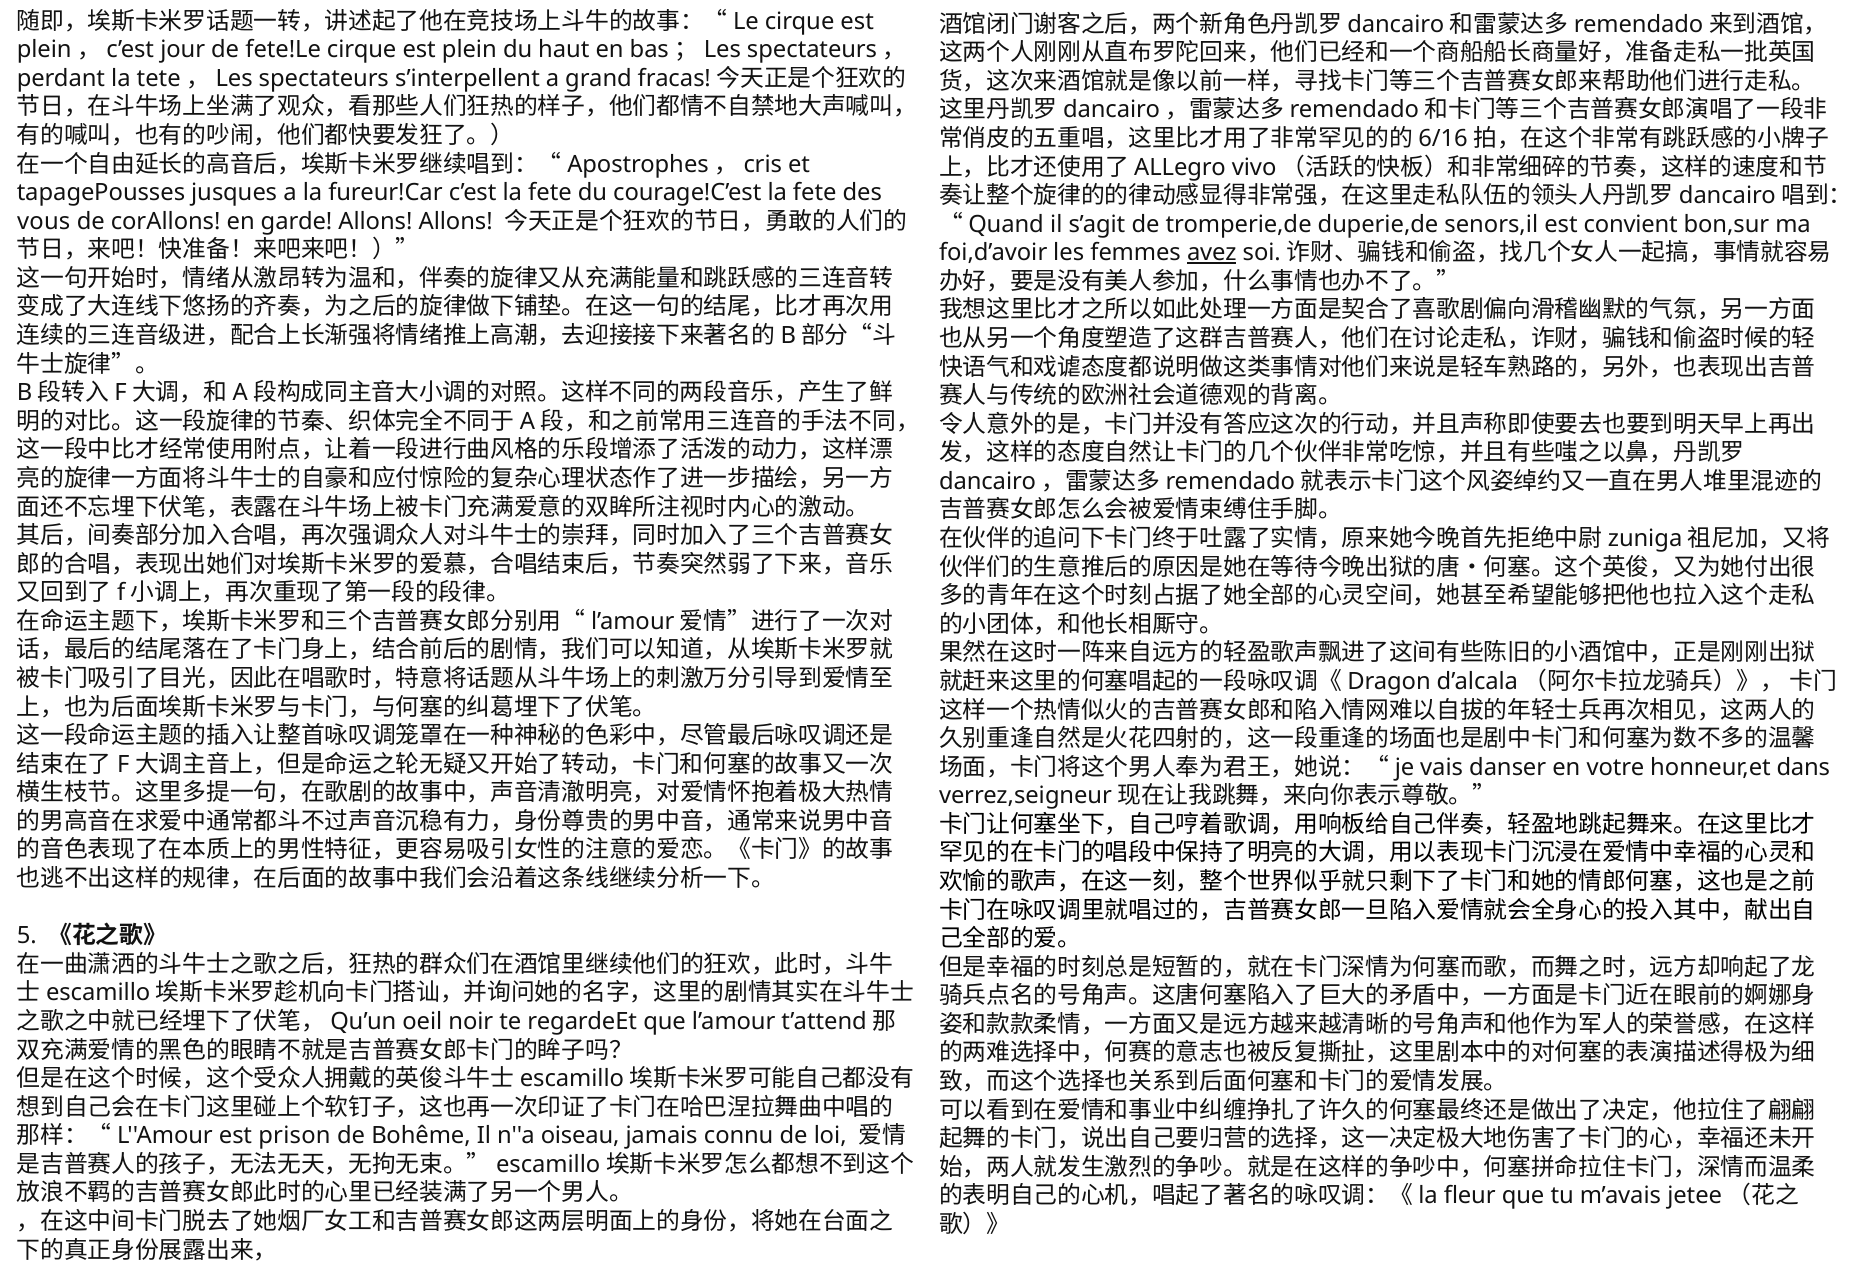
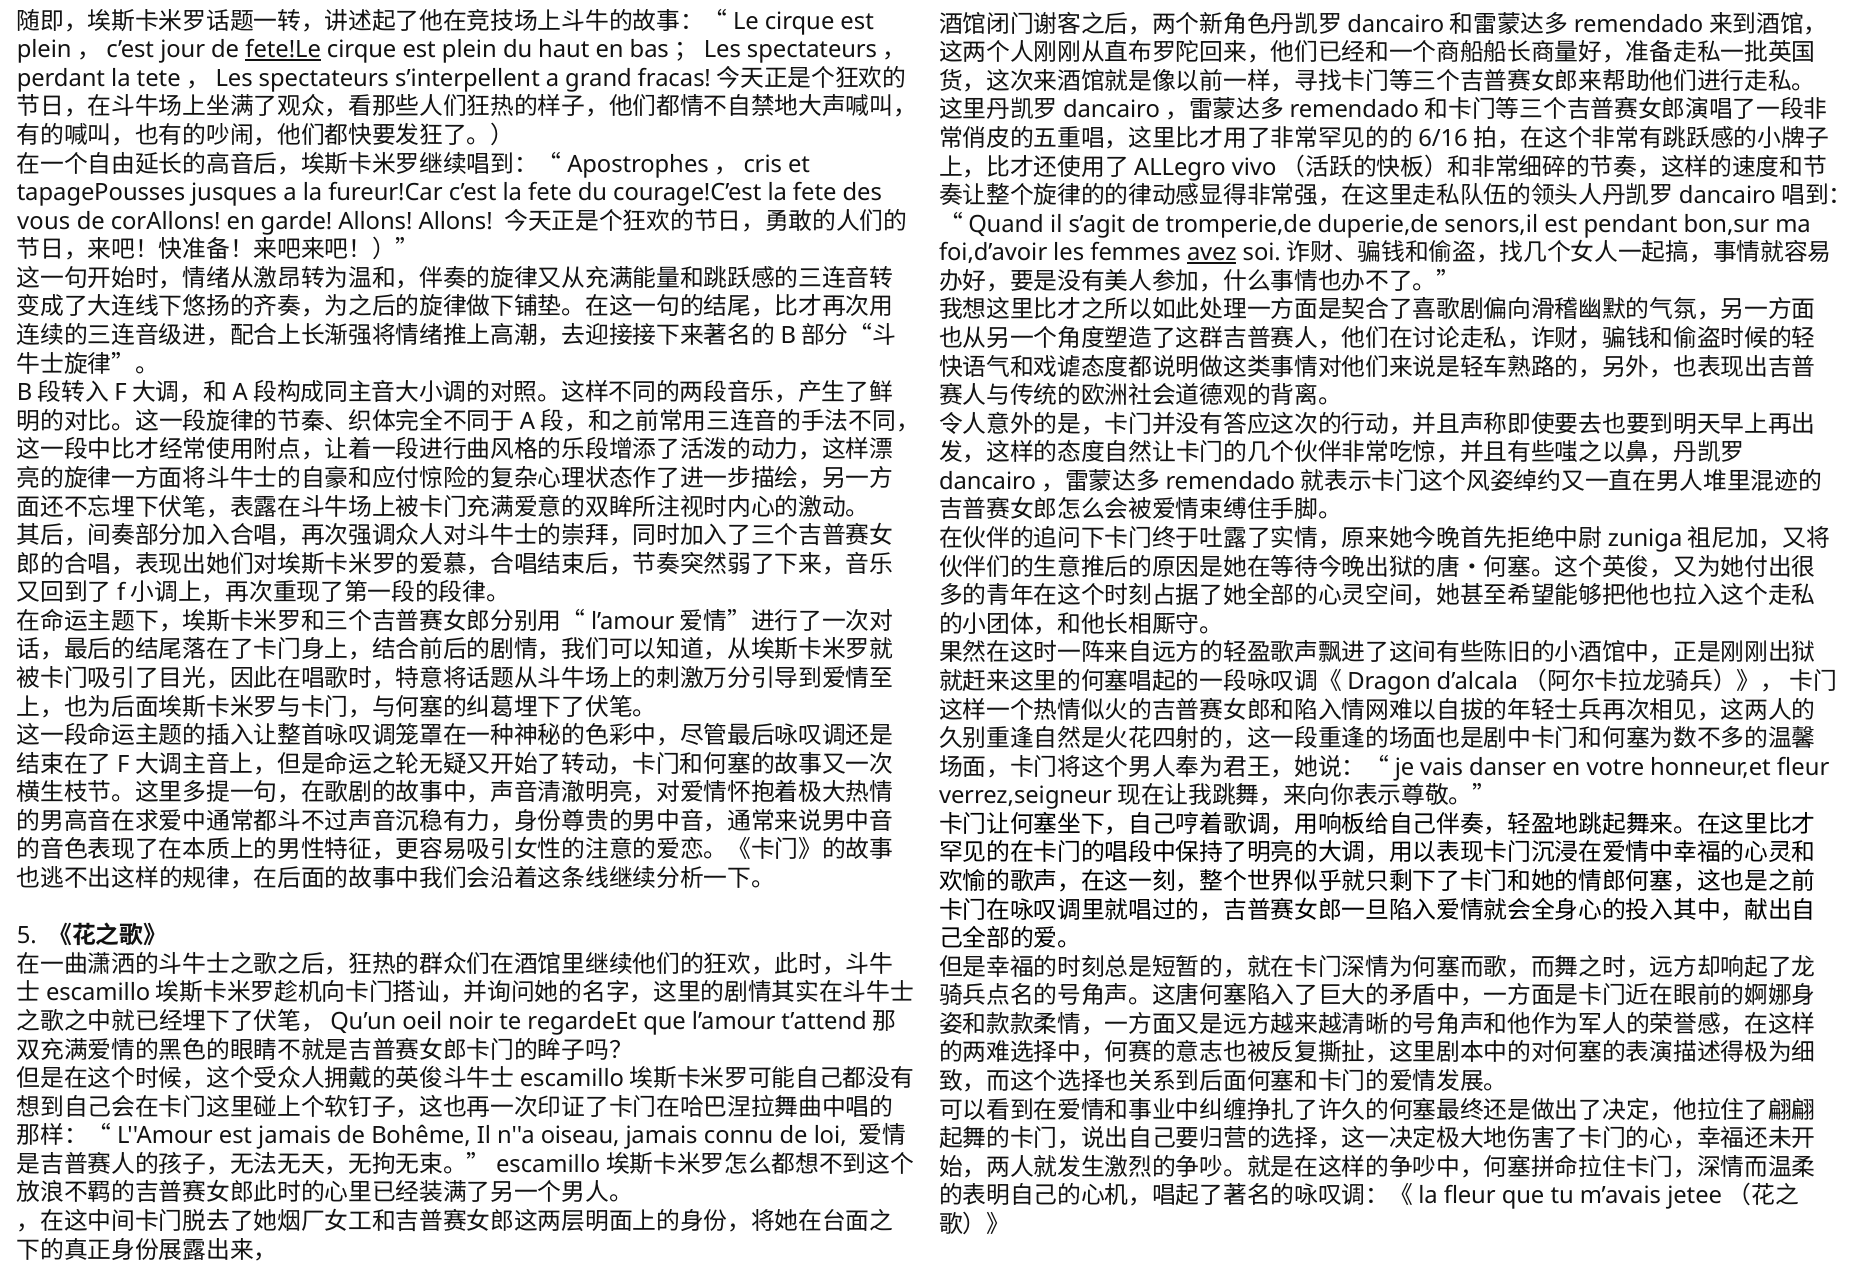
fete!Le underline: none -> present
convient: convient -> pendant
honneur,et dans: dans -> fleur
est prison: prison -> jamais
